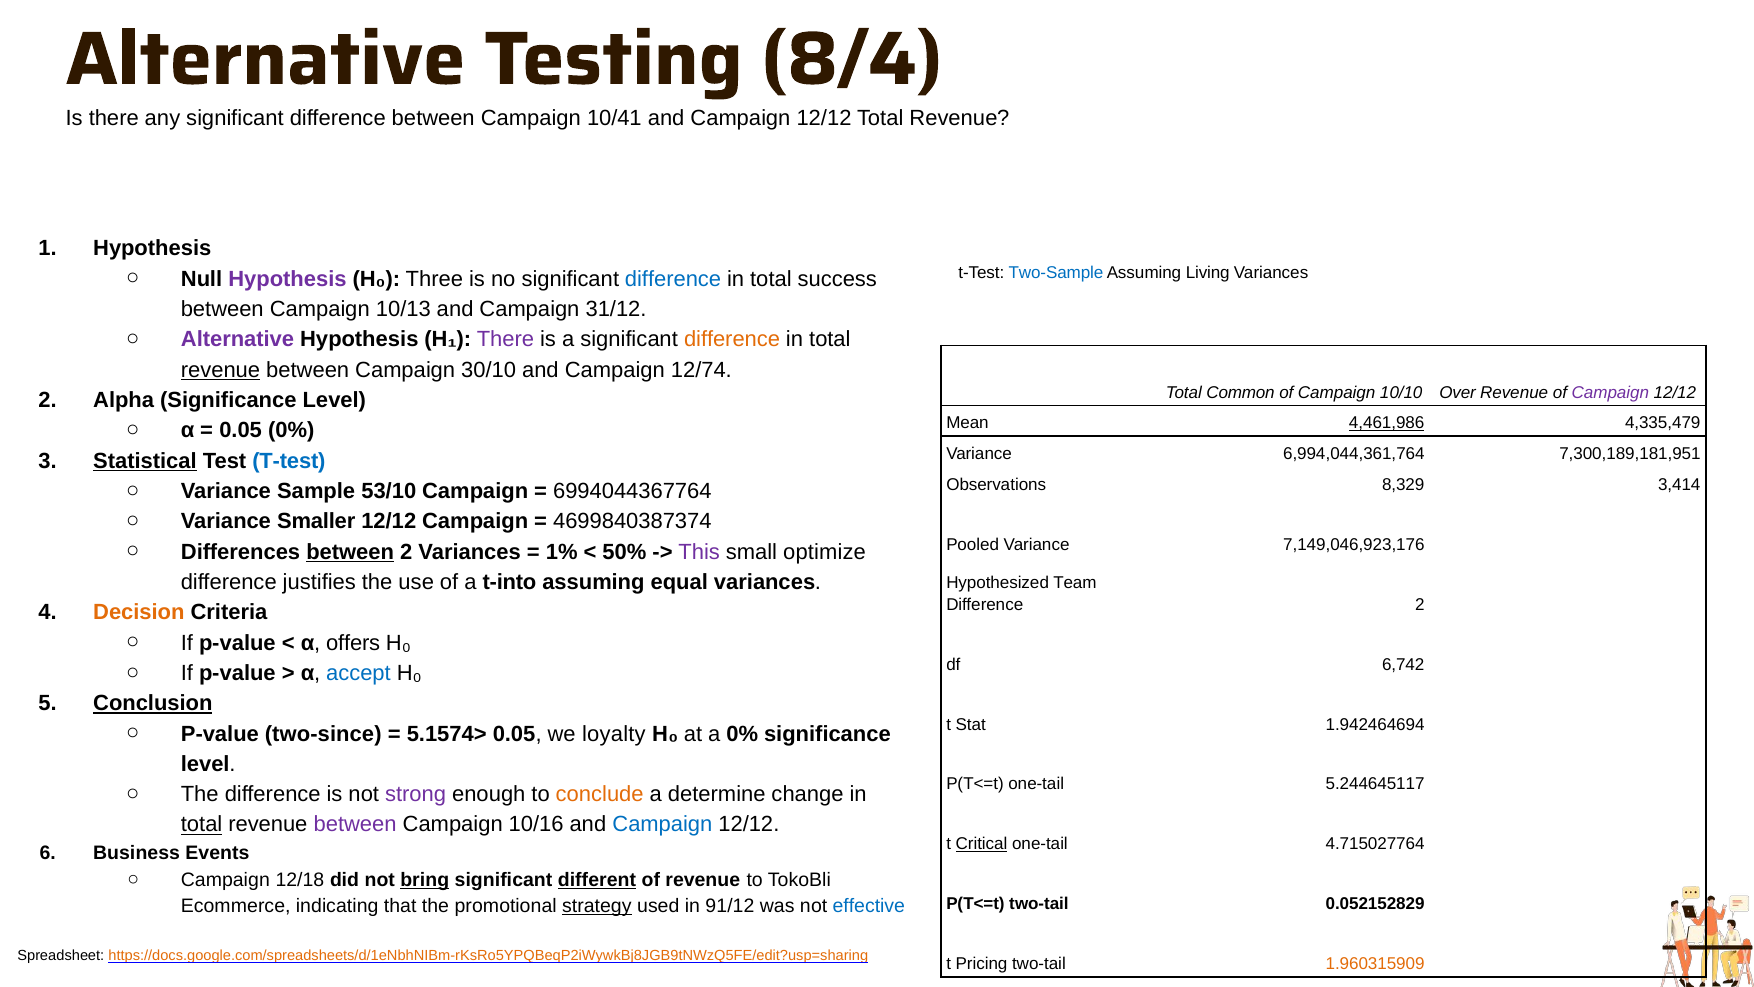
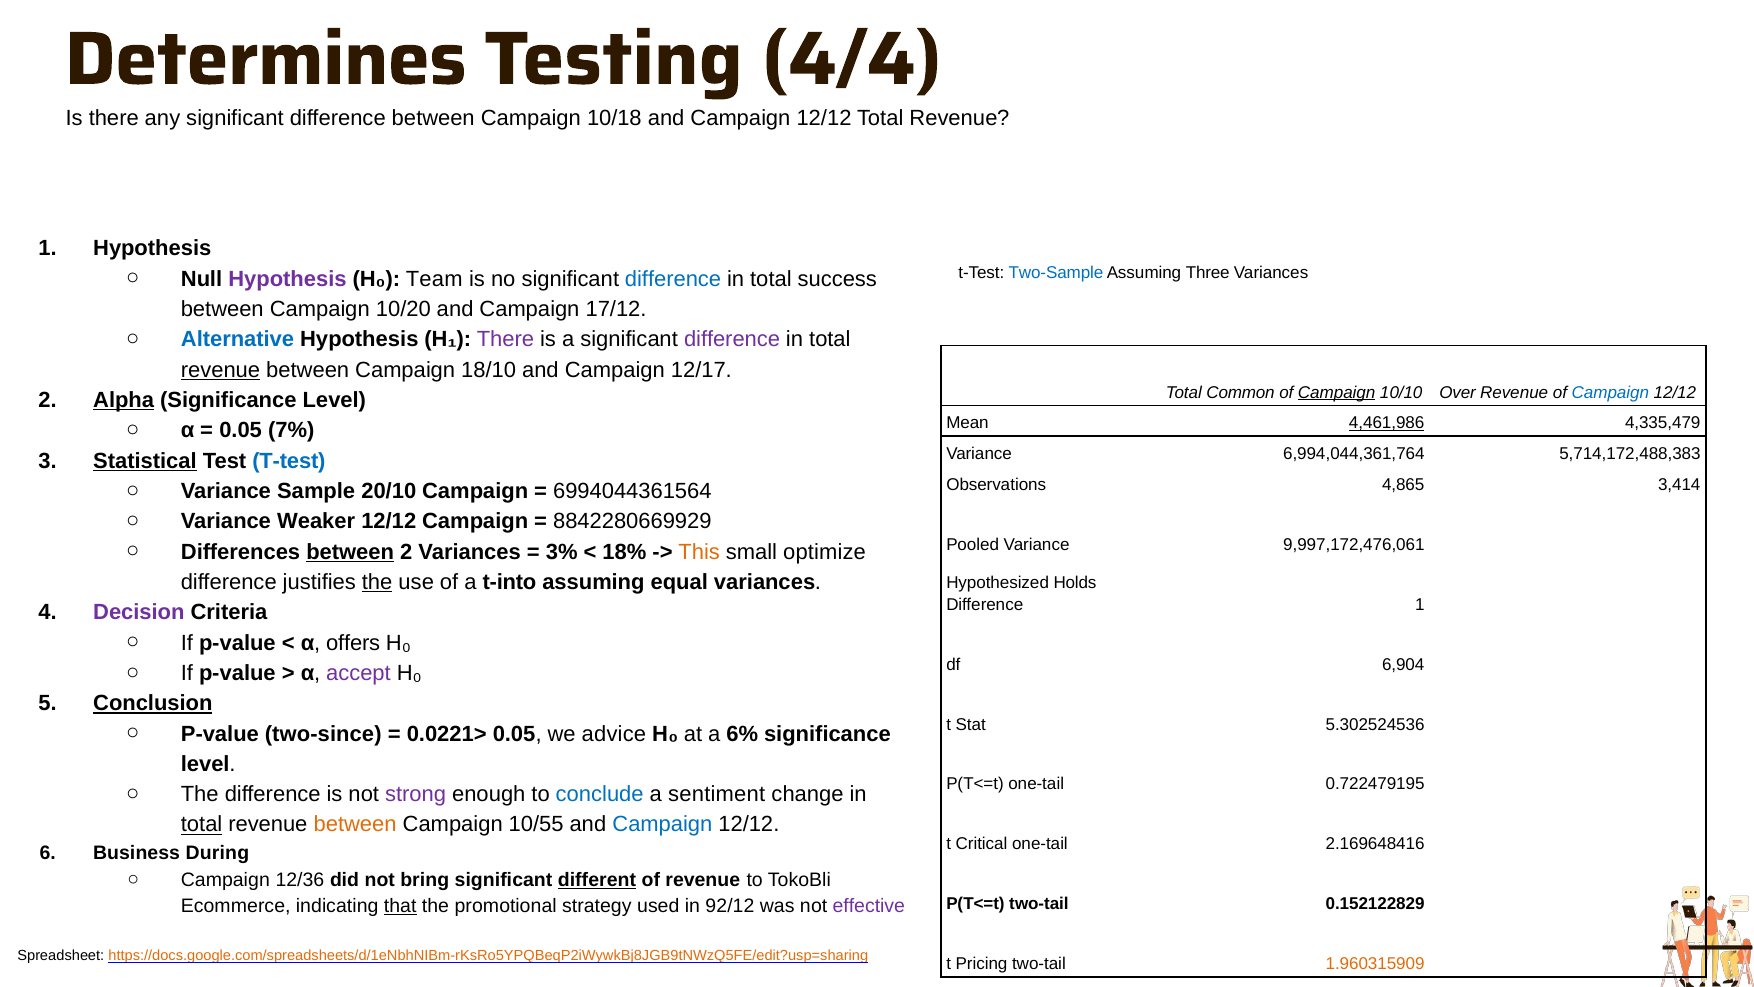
Alternative at (266, 59): Alternative -> Determines
8/4: 8/4 -> 4/4
10/41: 10/41 -> 10/18
Living: Living -> Three
Three: Three -> Team
10/13: 10/13 -> 10/20
31/12: 31/12 -> 17/12
Alternative at (237, 339) colour: purple -> blue
difference at (732, 339) colour: orange -> purple
30/10: 30/10 -> 18/10
12/74: 12/74 -> 12/17
Campaign at (1337, 392) underline: none -> present
Campaign at (1610, 392) colour: purple -> blue
Alpha underline: none -> present
0.05 0%: 0% -> 7%
7,300,189,181,951: 7,300,189,181,951 -> 5,714,172,488,383
8,329: 8,329 -> 4,865
53/10: 53/10 -> 20/10
6994044367764: 6994044367764 -> 6994044361564
Smaller: Smaller -> Weaker
4699840387374: 4699840387374 -> 8842280669929
7,149,046,923,176: 7,149,046,923,176 -> 9,997,172,476,061
1%: 1% -> 3%
50%: 50% -> 18%
This colour: purple -> orange
the at (377, 582) underline: none -> present
Team: Team -> Holds
Difference 2: 2 -> 1
Decision colour: orange -> purple
6,742: 6,742 -> 6,904
accept colour: blue -> purple
1.942464694: 1.942464694 -> 5.302524536
5.1574>: 5.1574> -> 0.0221>
loyalty: loyalty -> advice
a 0%: 0% -> 6%
5.244645117: 5.244645117 -> 0.722479195
conclude colour: orange -> blue
determine: determine -> sentiment
between at (355, 824) colour: purple -> orange
10/16: 10/16 -> 10/55
Critical underline: present -> none
4.715027764: 4.715027764 -> 2.169648416
Events: Events -> During
12/18: 12/18 -> 12/36
bring underline: present -> none
0.052152829: 0.052152829 -> 0.152122829
that underline: none -> present
strategy underline: present -> none
91/12: 91/12 -> 92/12
effective colour: blue -> purple
